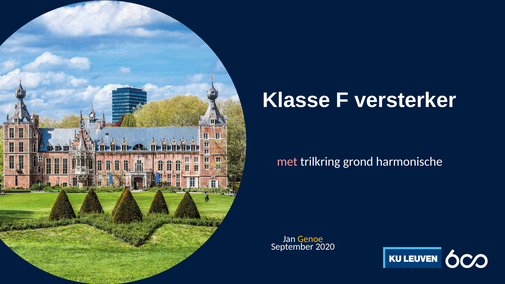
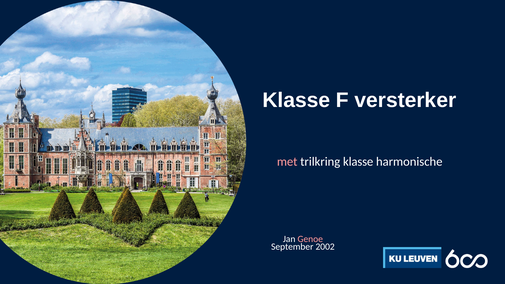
trilkring grond: grond -> klasse
Genoe colour: yellow -> pink
2020: 2020 -> 2002
